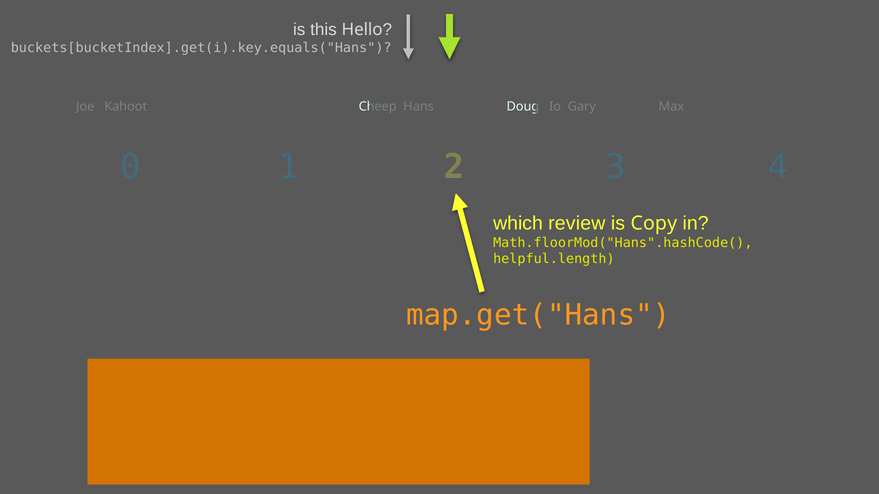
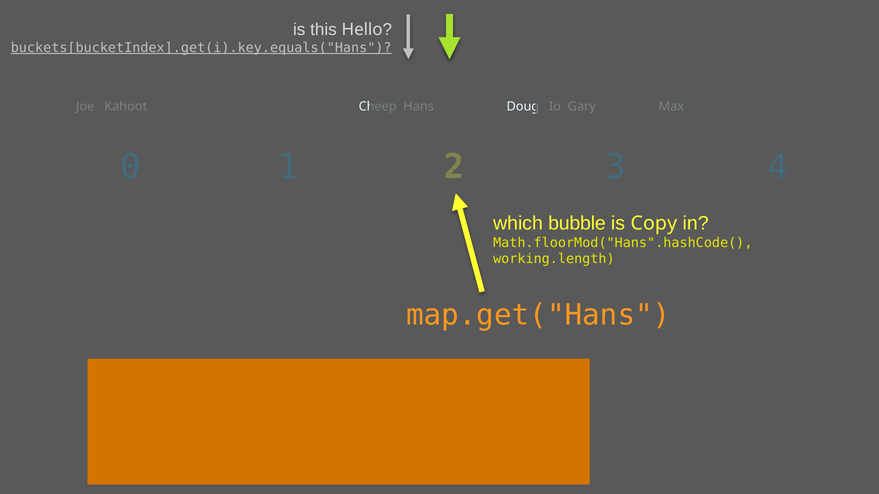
buckets[bucketIndex].get(i).key.equals("Hans underline: none -> present
review: review -> bubble
helpful.length: helpful.length -> working.length
